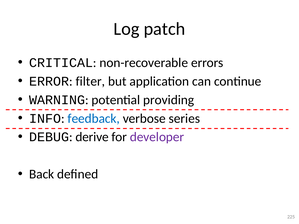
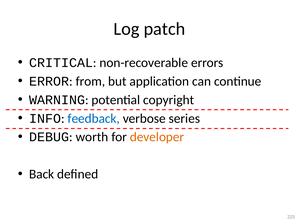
filter: filter -> from
providing: providing -> copyright
derive: derive -> worth
developer colour: purple -> orange
